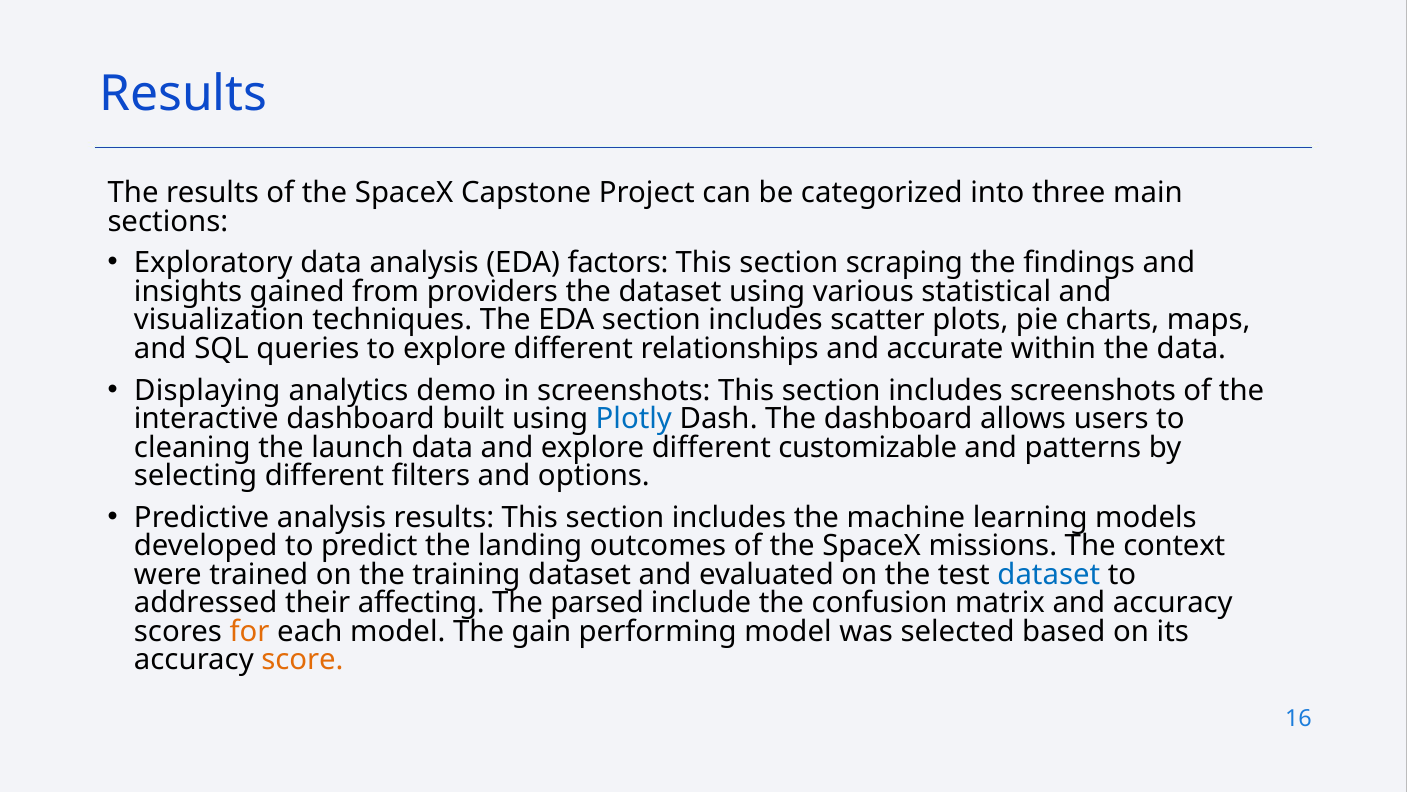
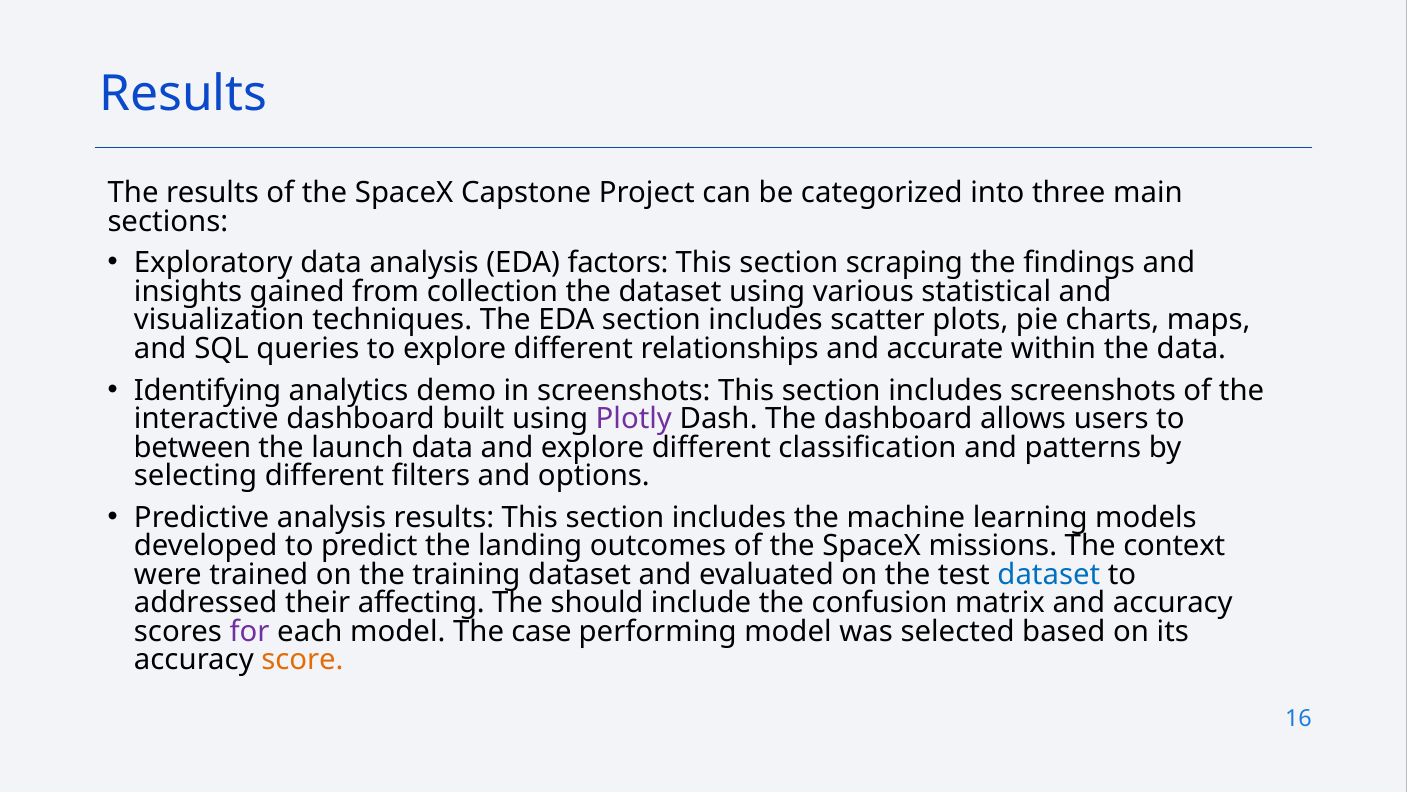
providers: providers -> collection
Displaying: Displaying -> Identifying
Plotly colour: blue -> purple
cleaning: cleaning -> between
customizable: customizable -> classification
parsed: parsed -> should
for colour: orange -> purple
gain: gain -> case
